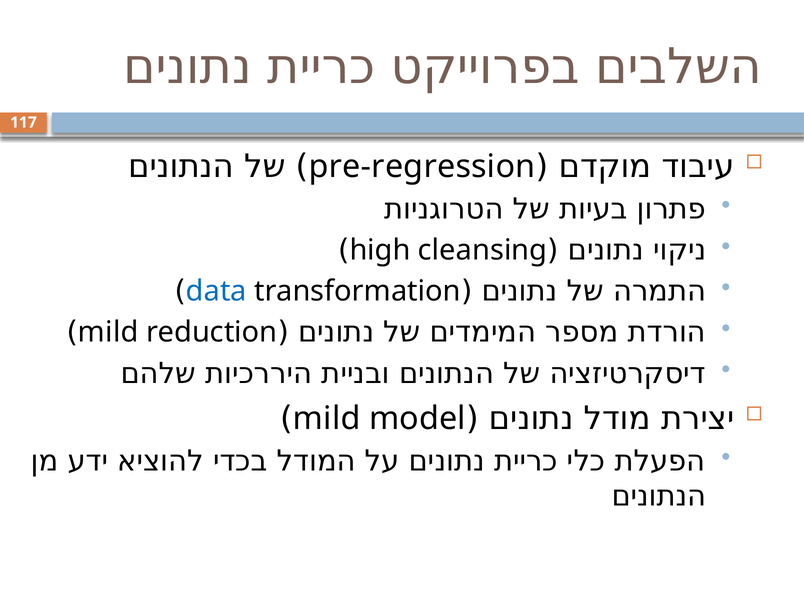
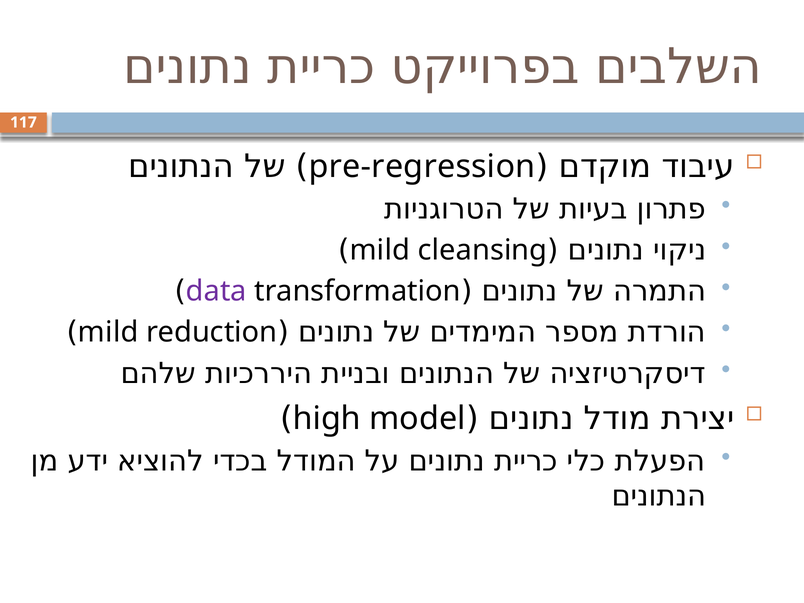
high at (380, 250): high -> mild
data colour: blue -> purple
mild at (327, 418): mild -> high
